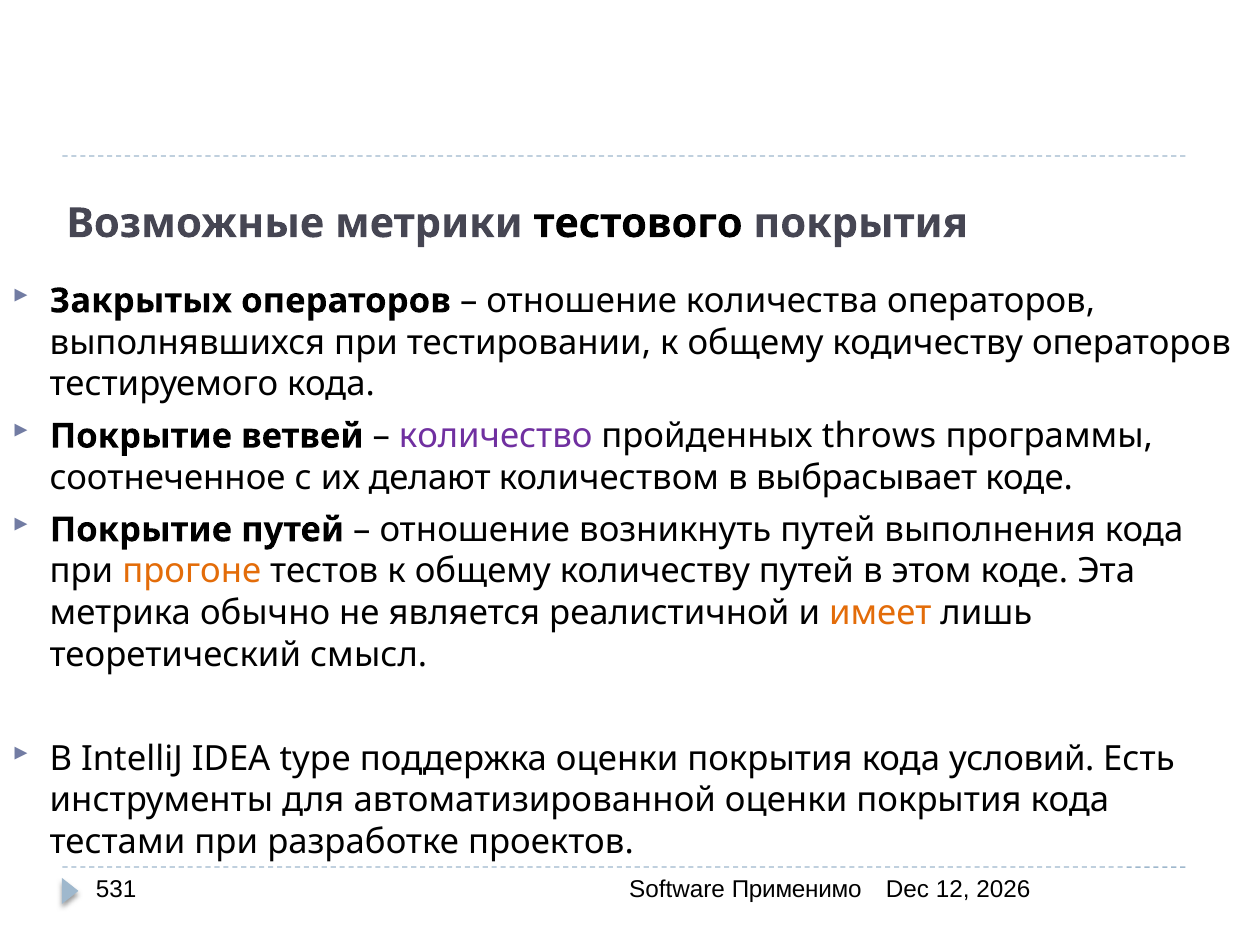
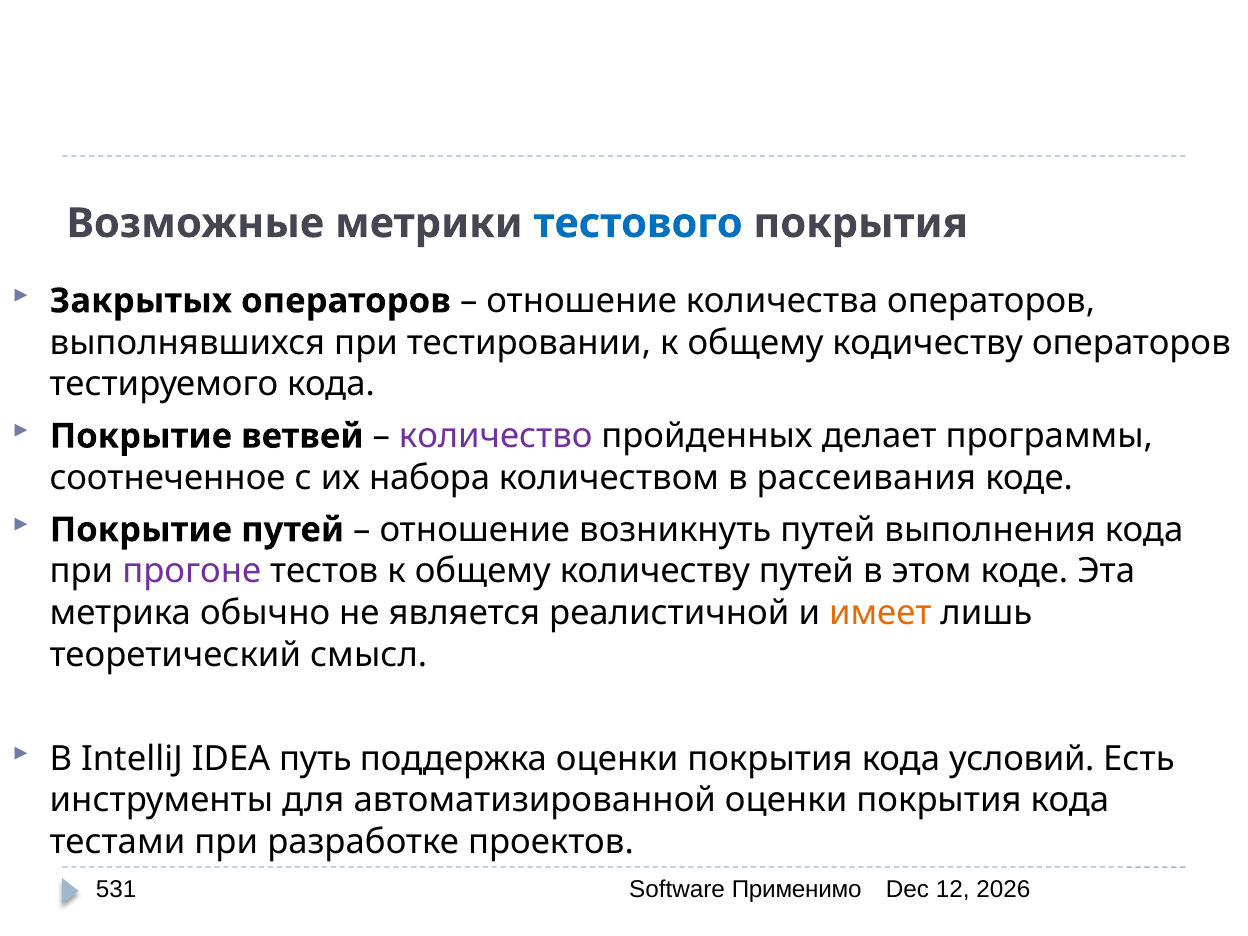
тестового colour: black -> blue
throws: throws -> делает
делают: делают -> набора
выбрасывает: выбрасывает -> рассеивания
прогоне colour: orange -> purple
type: type -> путь
